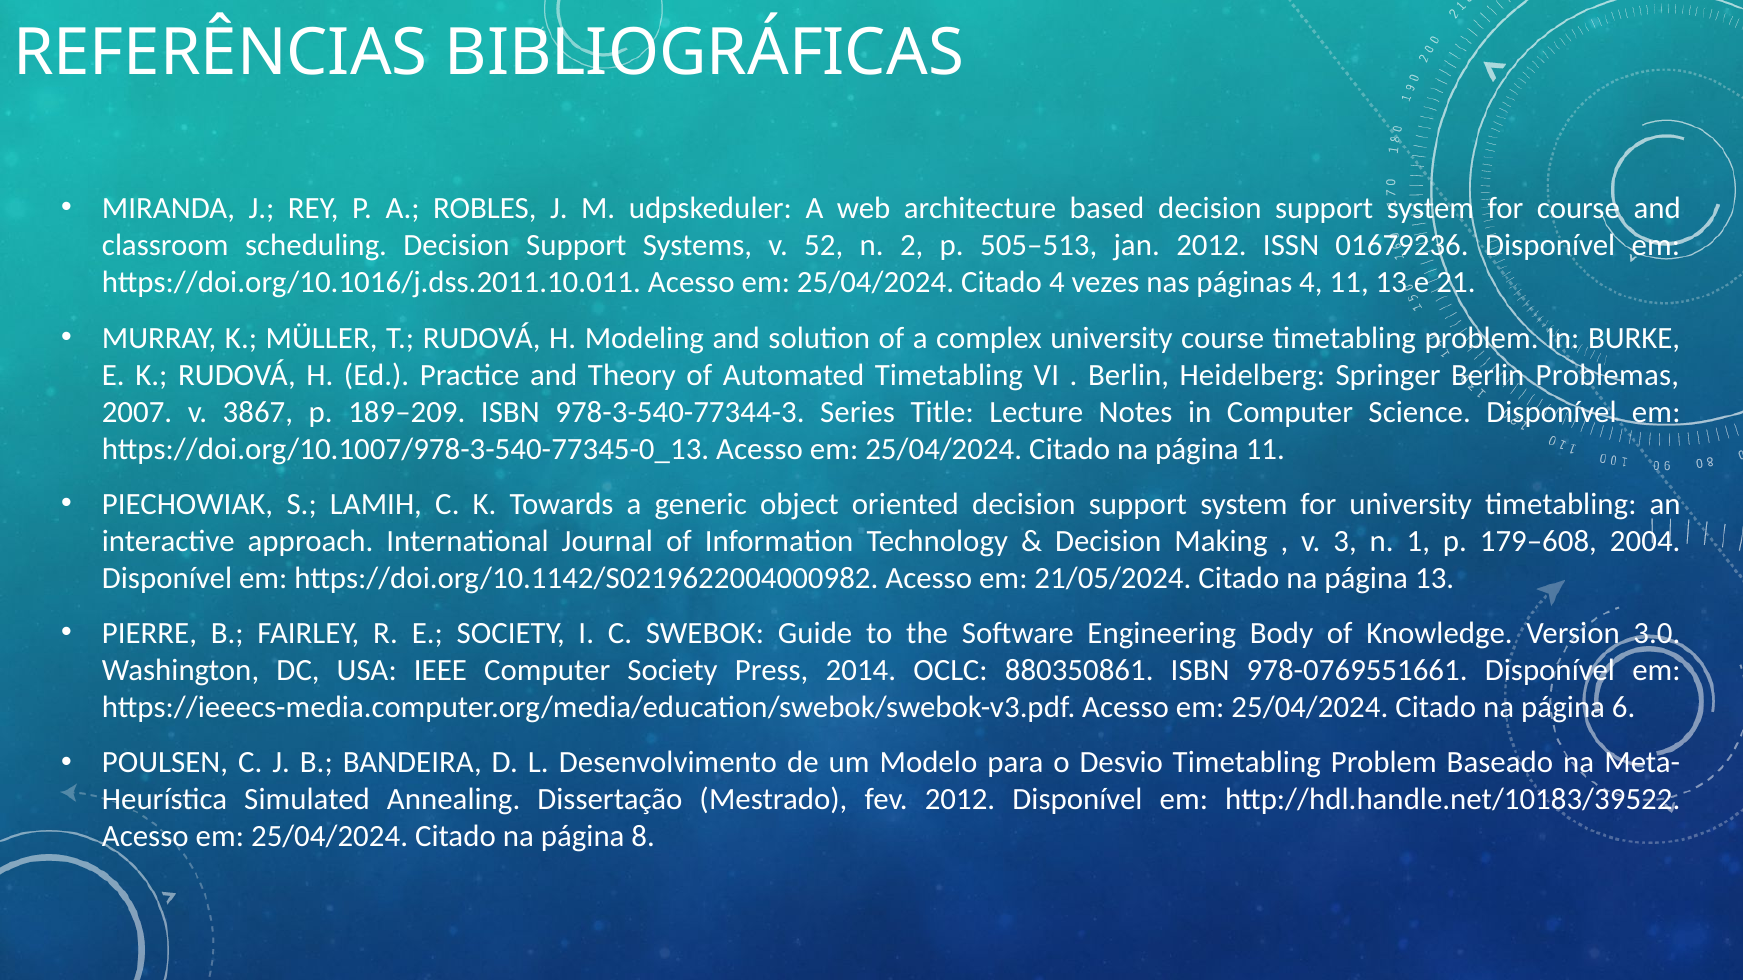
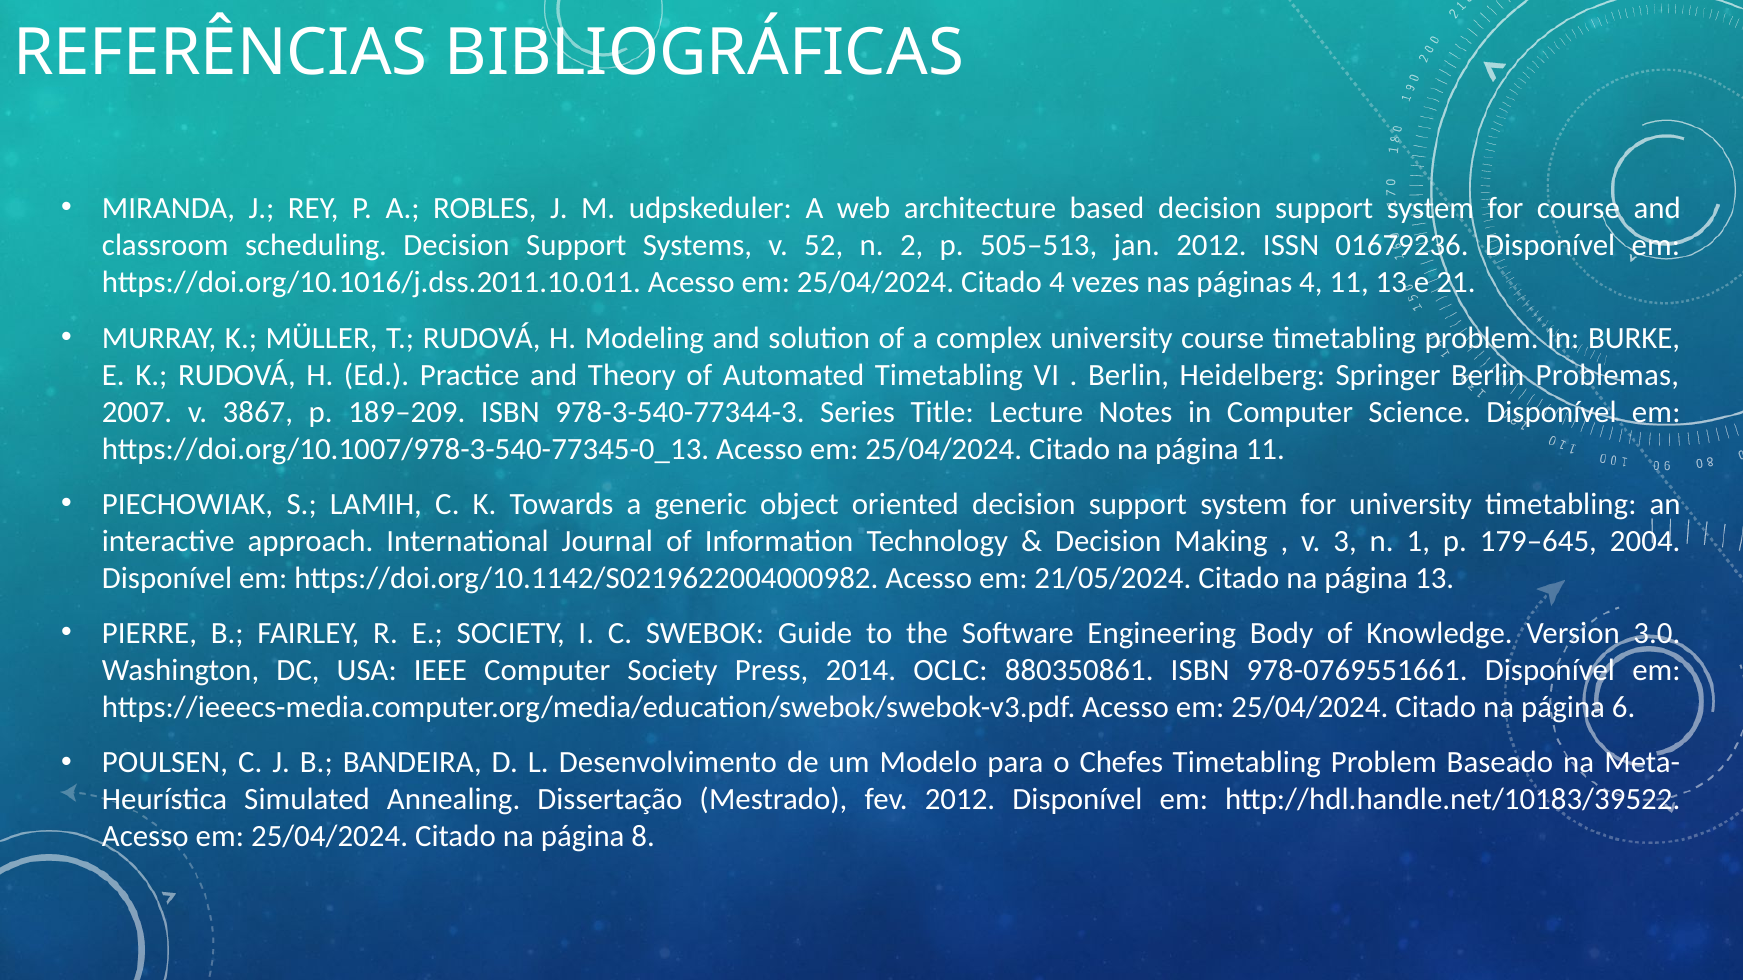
179–608: 179–608 -> 179–645
Desvio: Desvio -> Chefes
